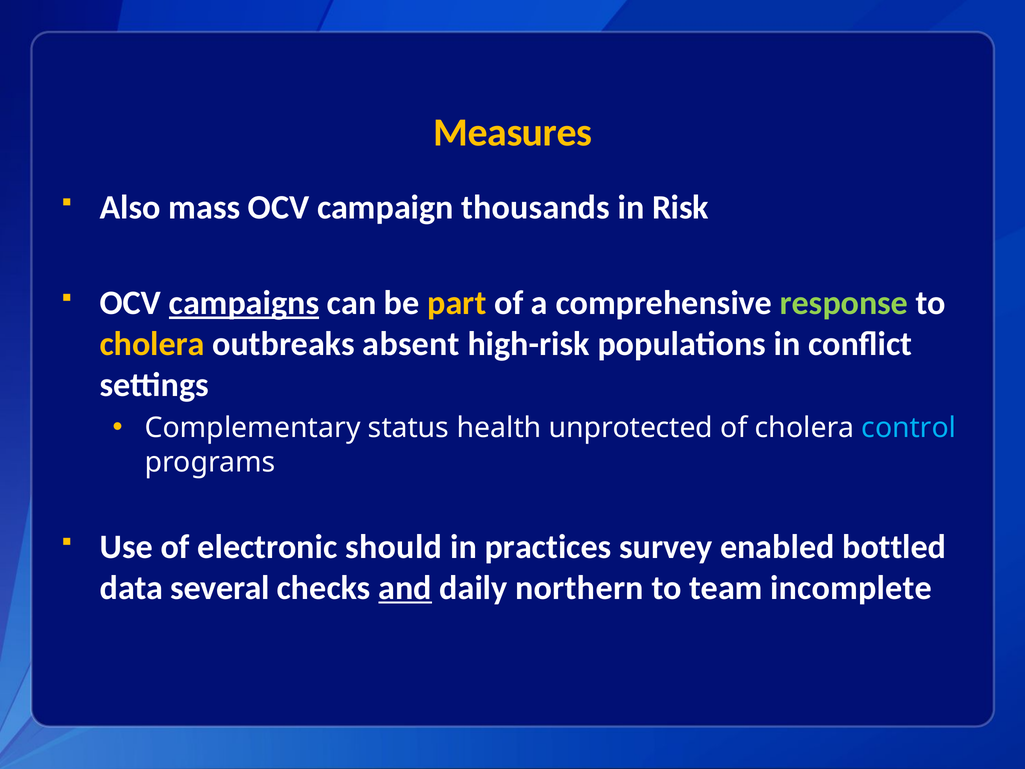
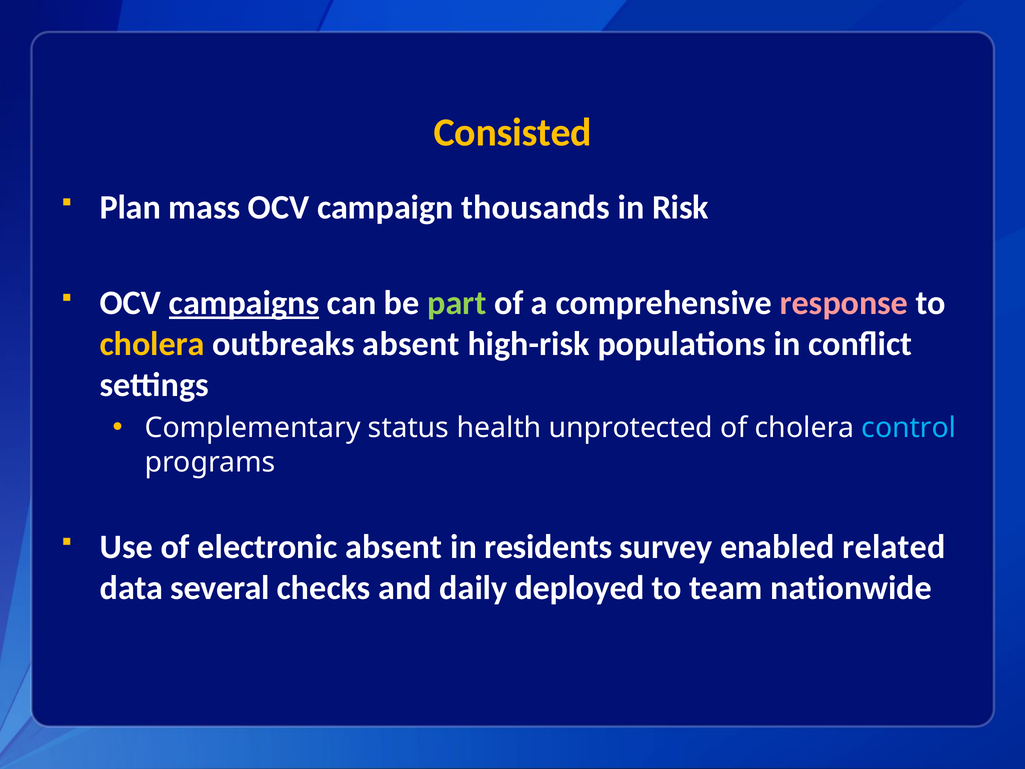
Measures: Measures -> Consisted
Also: Also -> Plan
part colour: yellow -> light green
response colour: light green -> pink
electronic should: should -> absent
practices: practices -> residents
bottled: bottled -> related
and underline: present -> none
northern: northern -> deployed
incomplete: incomplete -> nationwide
